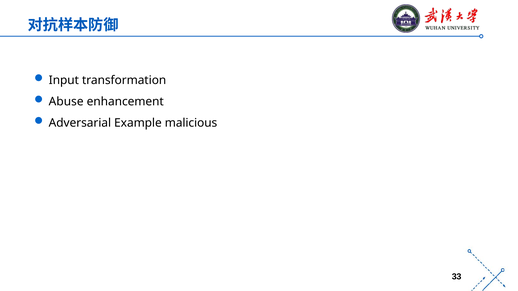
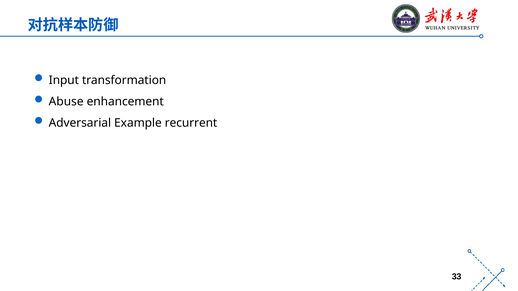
malicious: malicious -> recurrent
